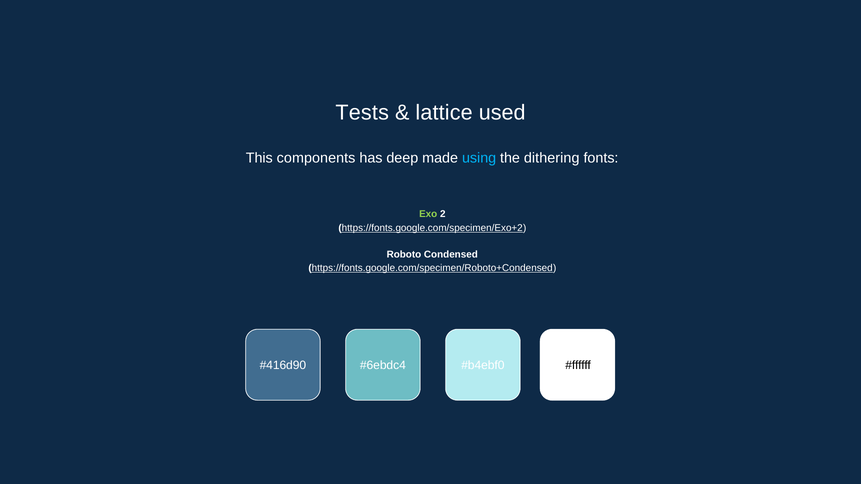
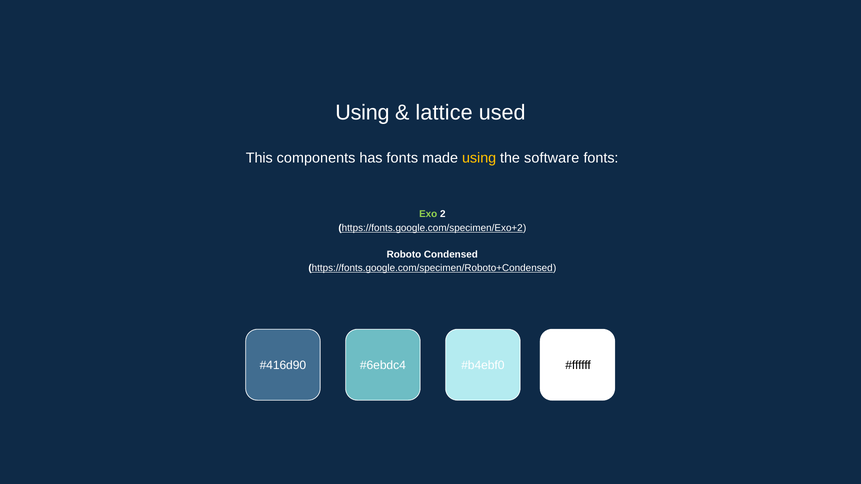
Tests at (362, 113): Tests -> Using
has deep: deep -> fonts
using at (479, 158) colour: light blue -> yellow
dithering: dithering -> software
